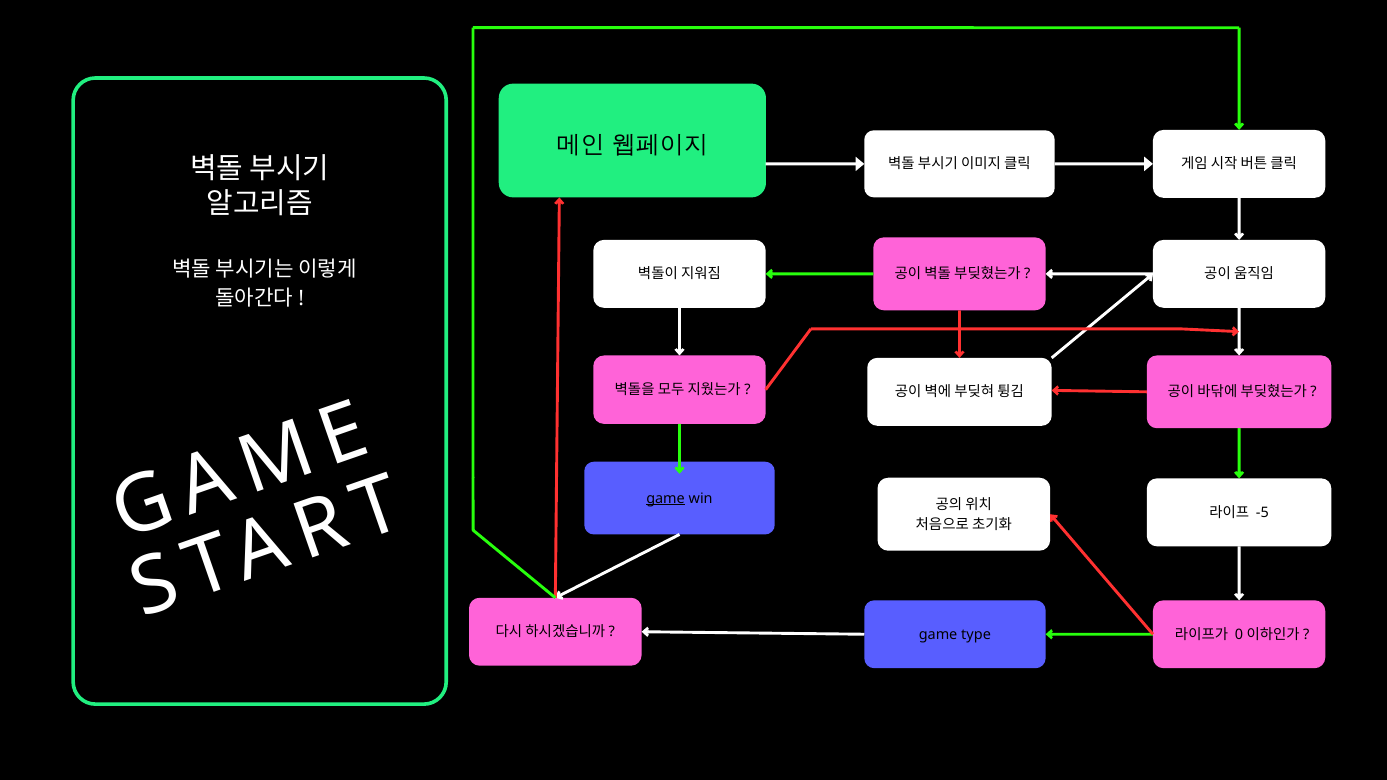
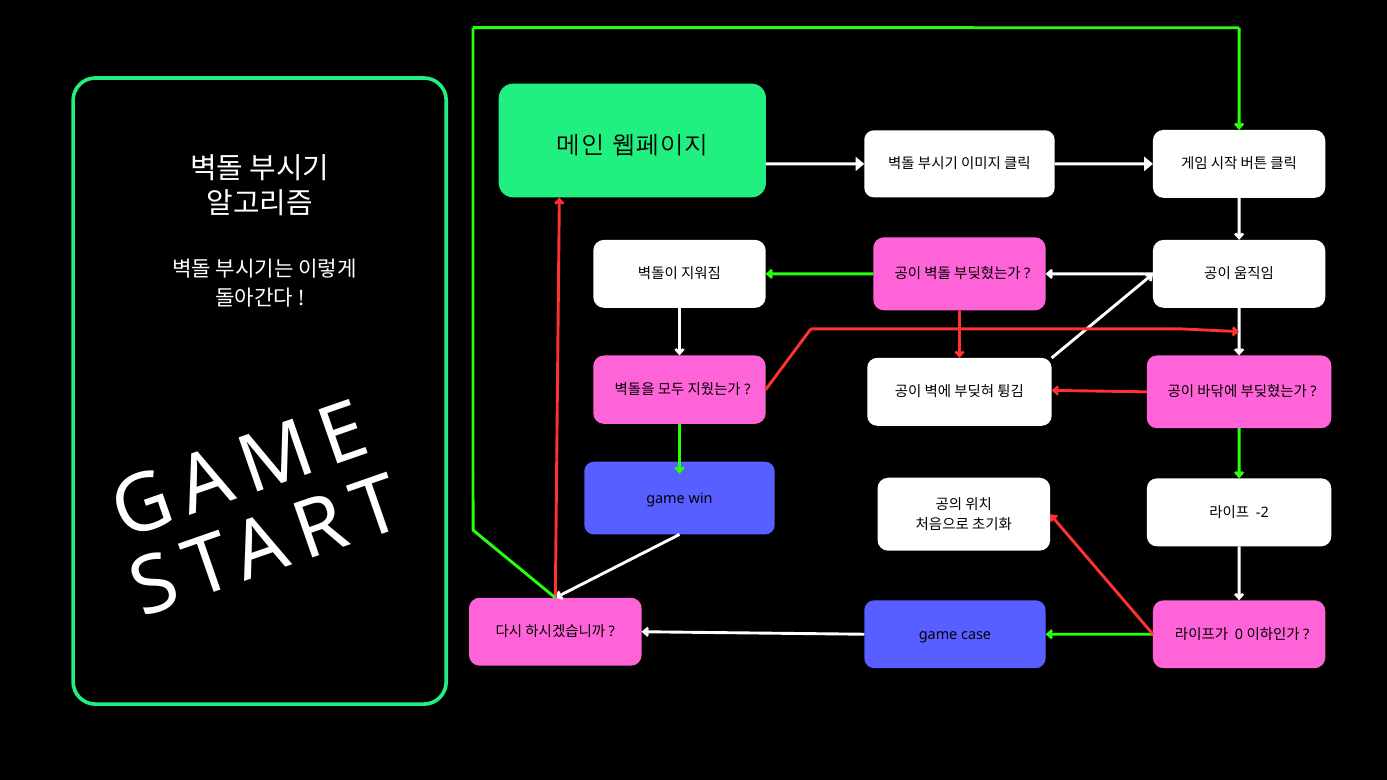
game at (666, 498) underline: present -> none
-5: -5 -> -2
type: type -> case
